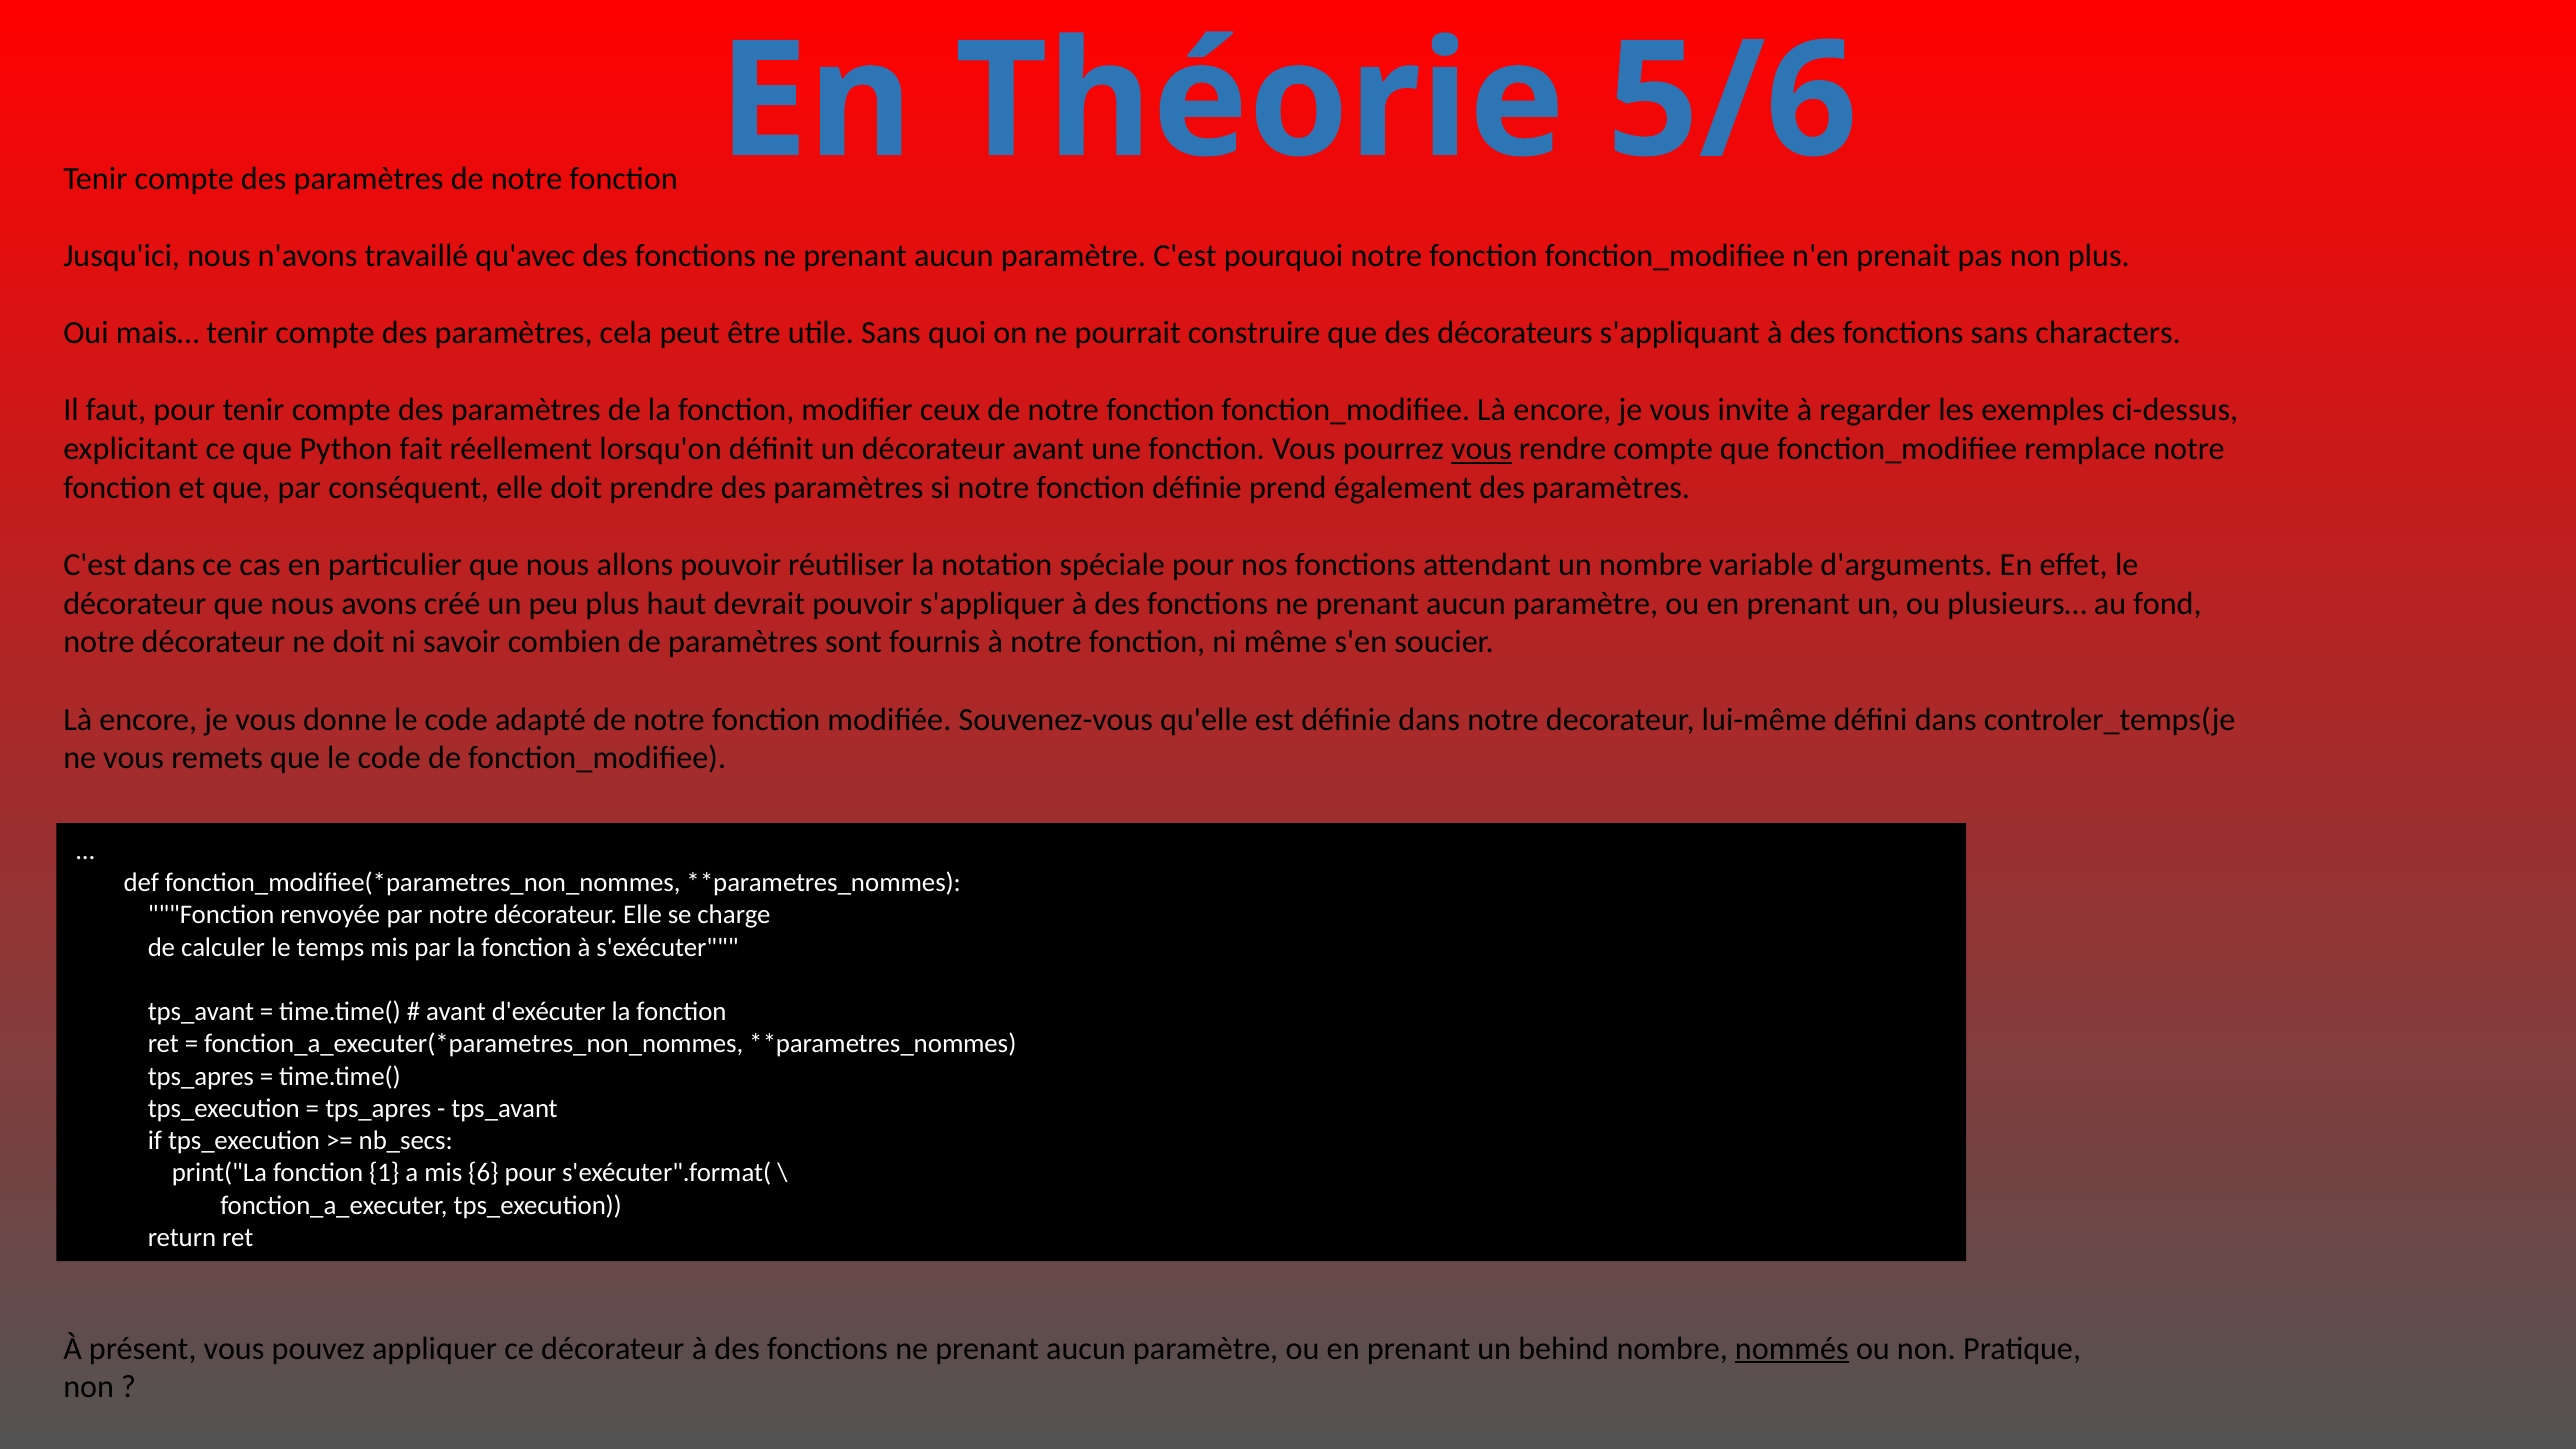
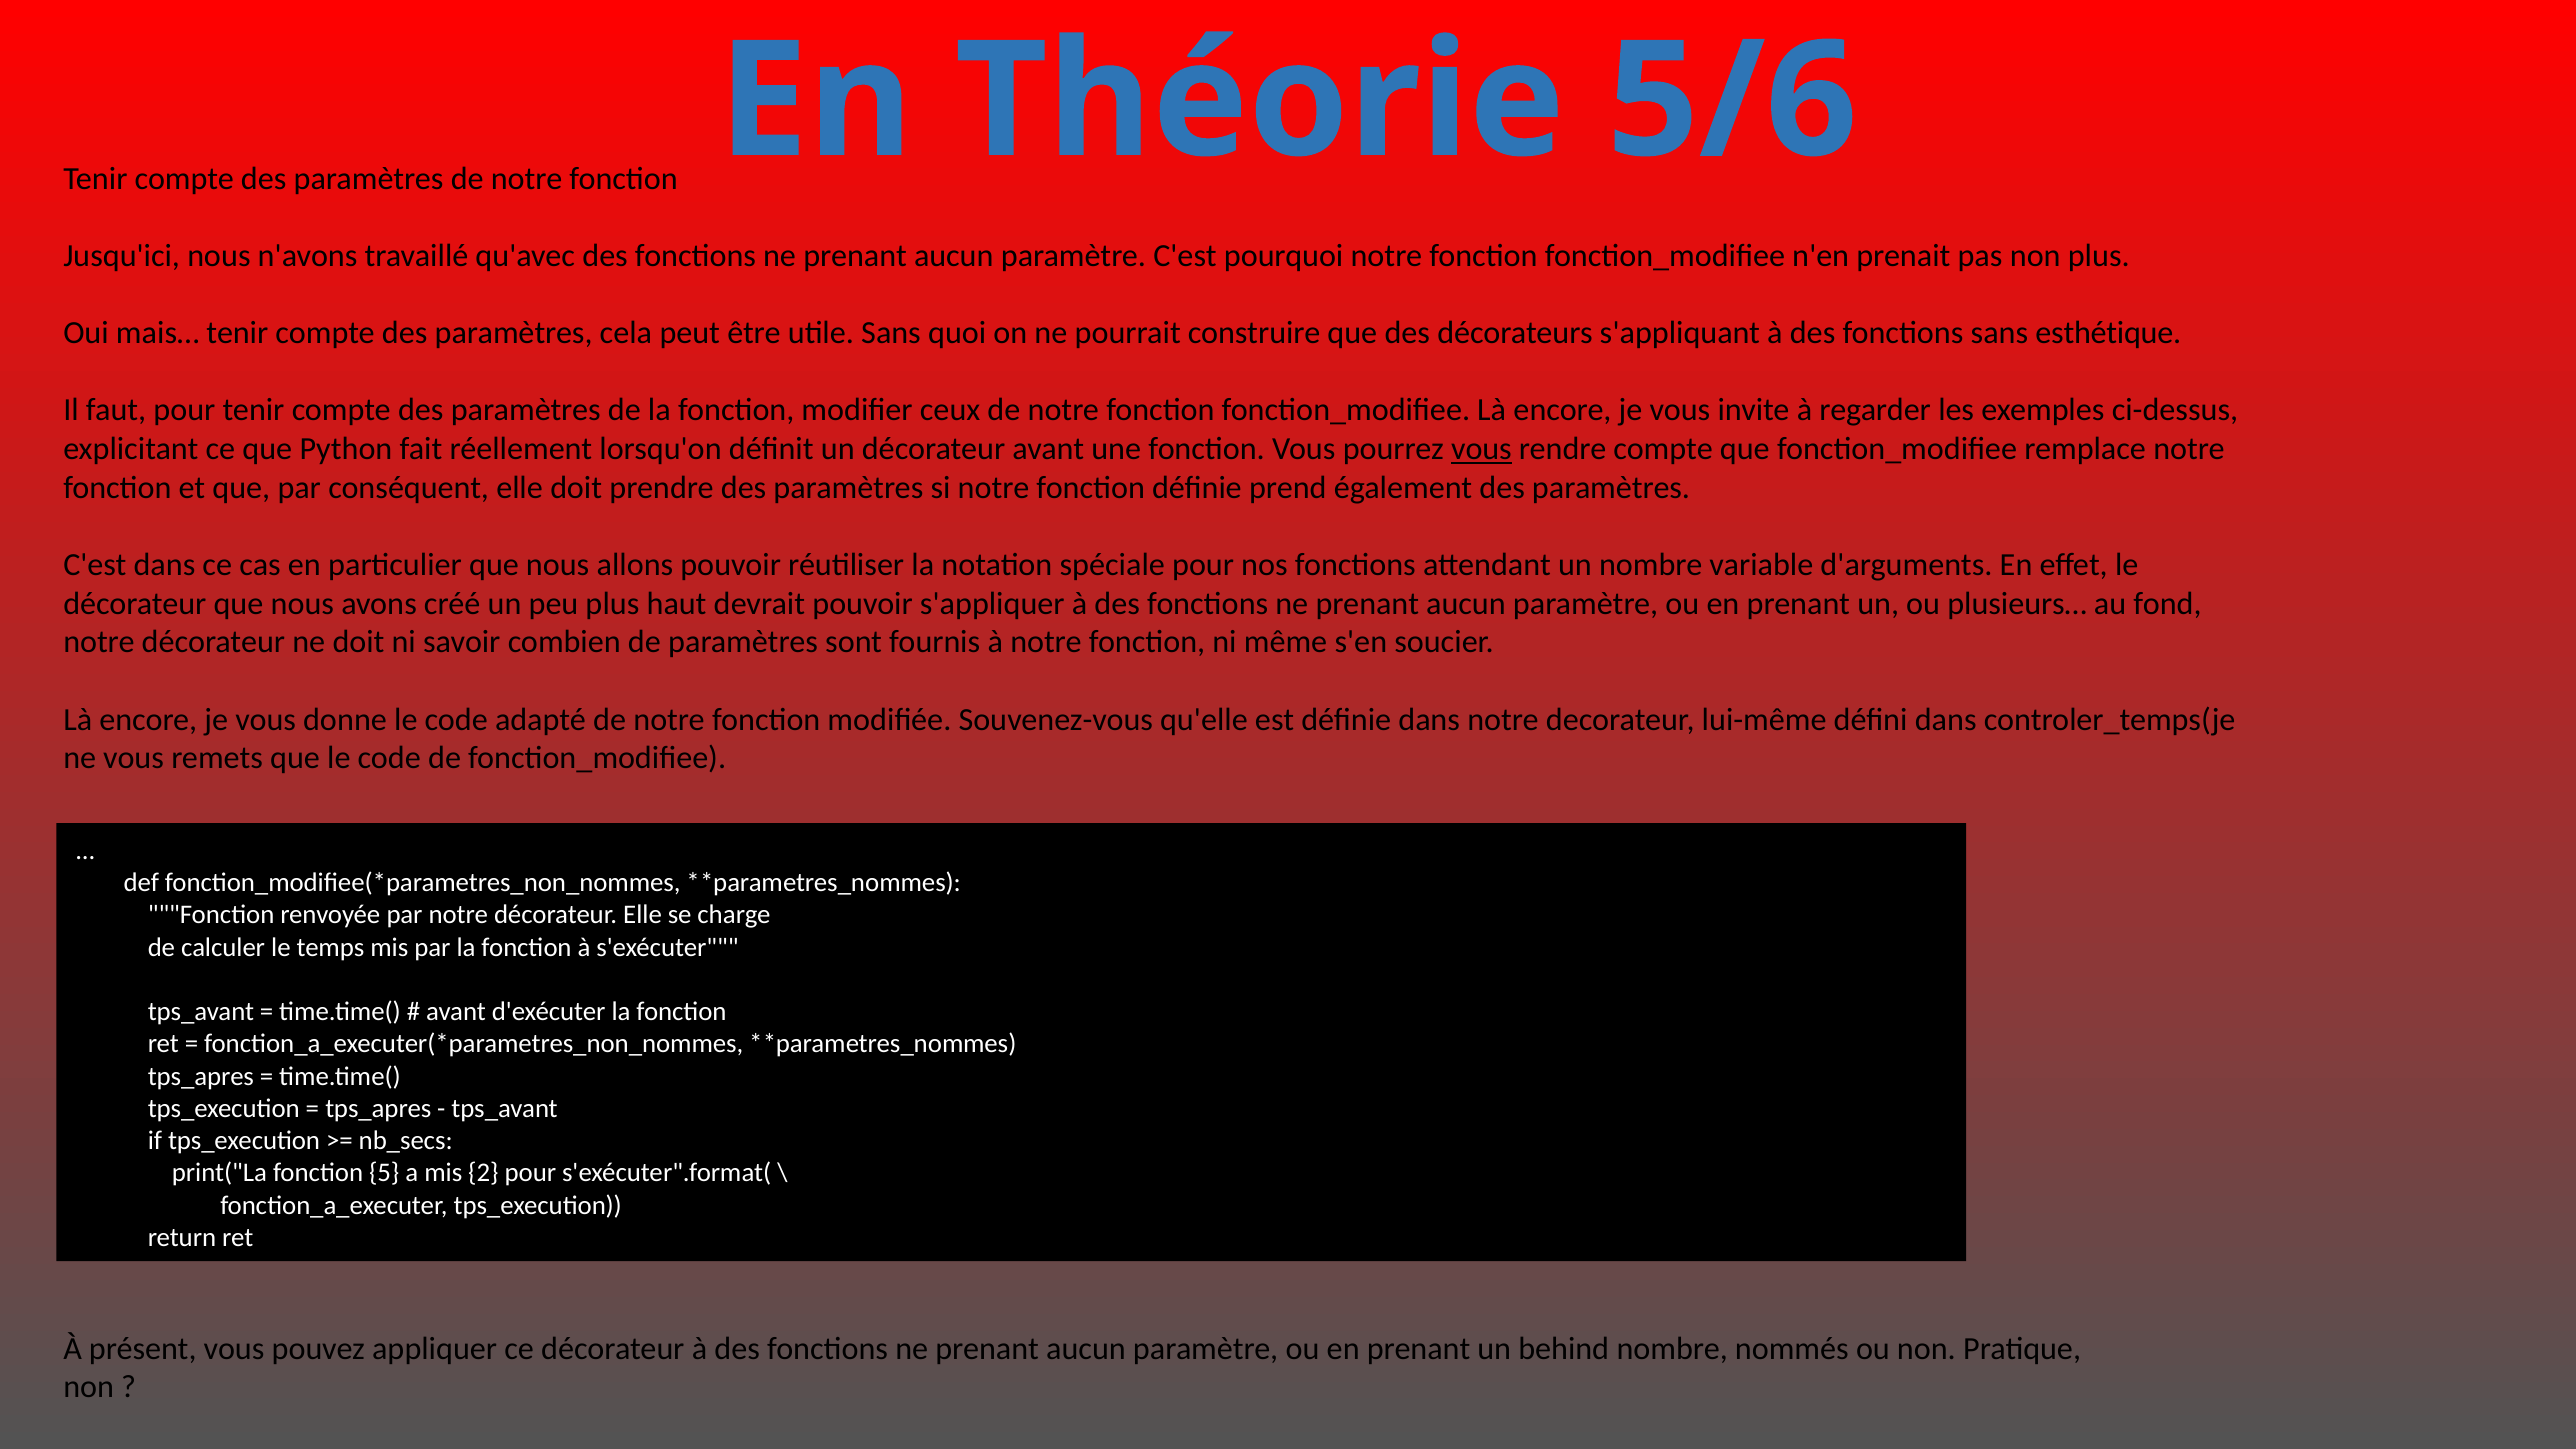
characters: characters -> esthétique
1: 1 -> 5
6: 6 -> 2
nommés underline: present -> none
